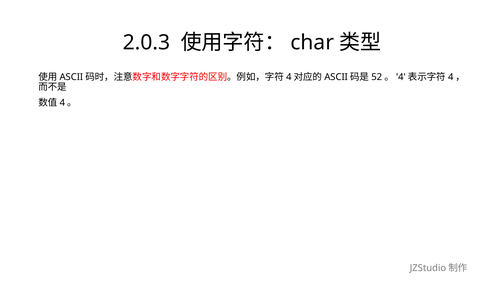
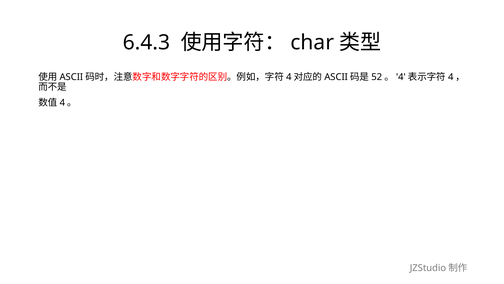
2.0.3: 2.0.3 -> 6.4.3
